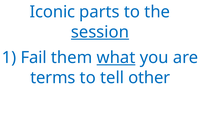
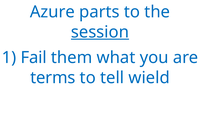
Iconic: Iconic -> Azure
what underline: present -> none
other: other -> wield
